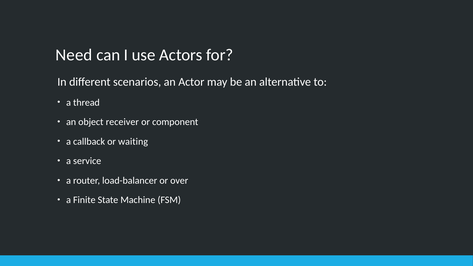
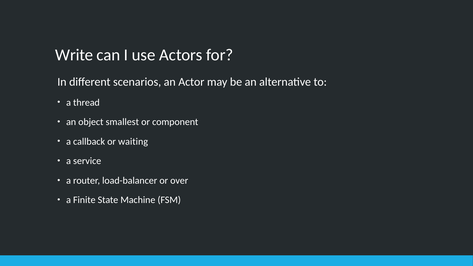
Need: Need -> Write
receiver: receiver -> smallest
